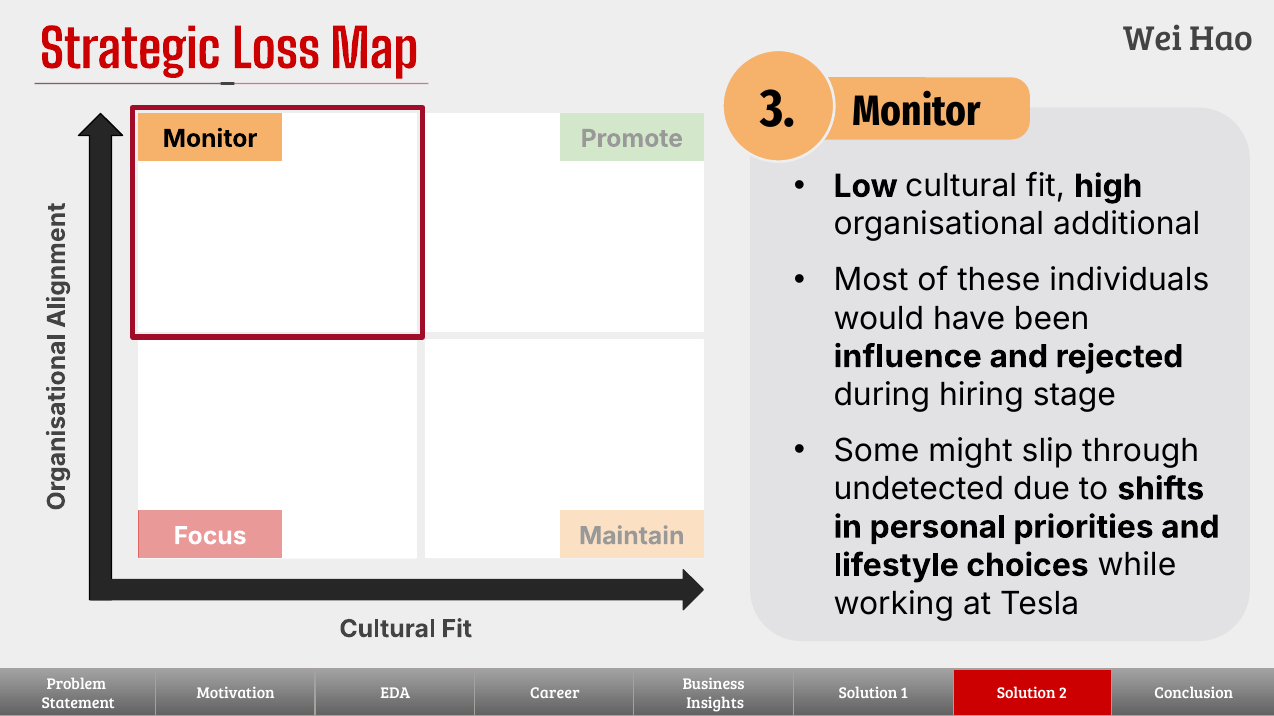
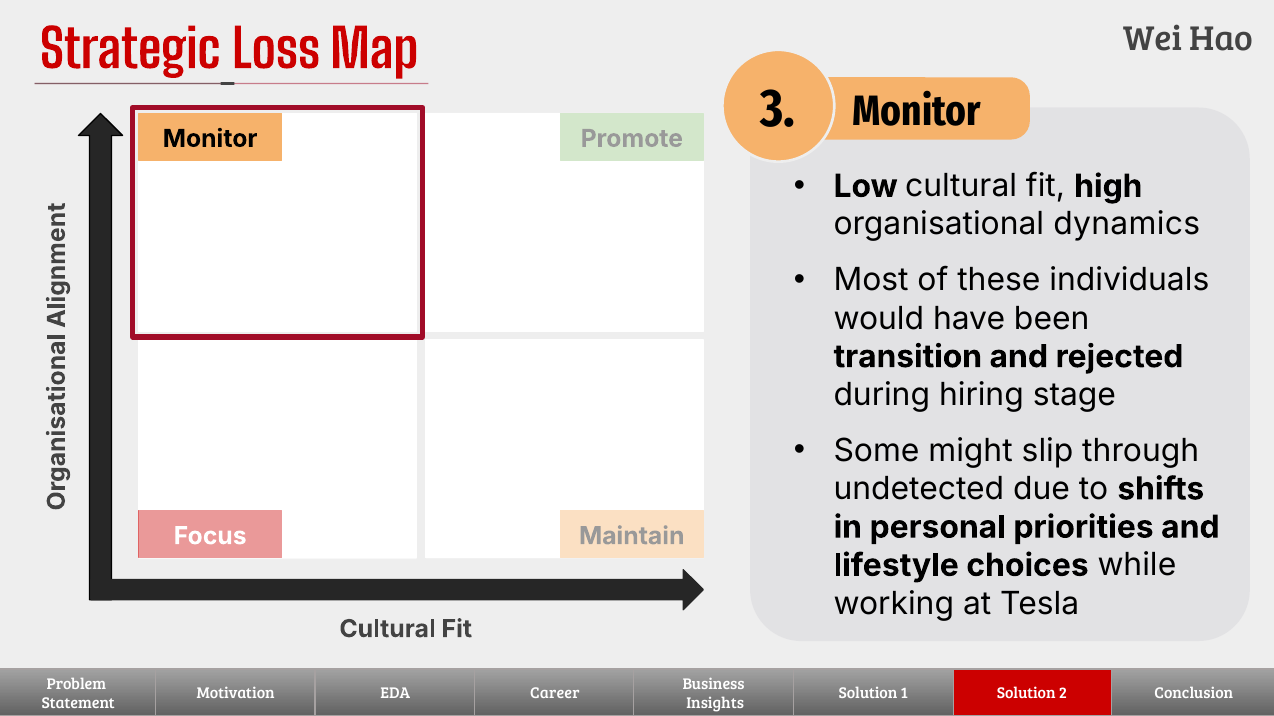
additional: additional -> dynamics
influence: influence -> transition
